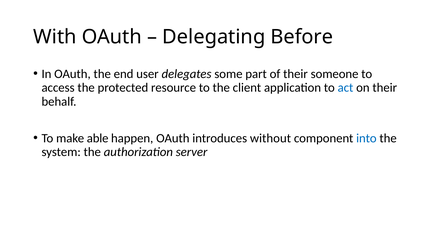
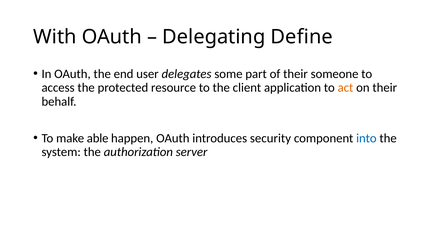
Before: Before -> Define
act colour: blue -> orange
without: without -> security
